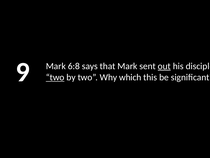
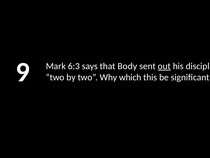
6:8: 6:8 -> 6:3
that Mark: Mark -> Body
two at (55, 77) underline: present -> none
